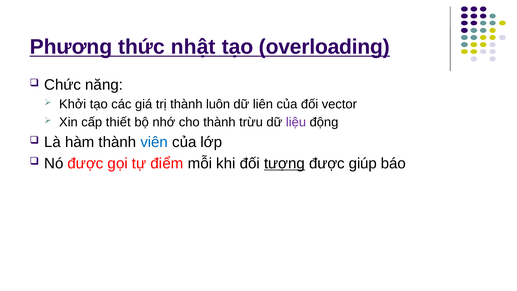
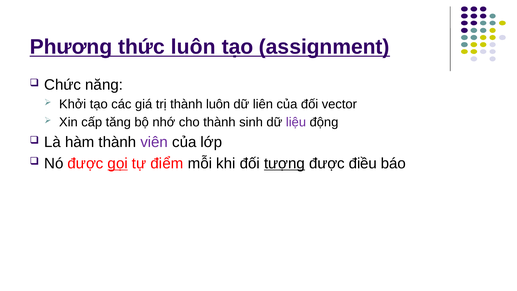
thức nhật: nhật -> luôn
overloading: overloading -> assignment
thiết: thiết -> tăng
trừu: trừu -> sinh
viên colour: blue -> purple
gọi underline: none -> present
giúp: giúp -> điều
